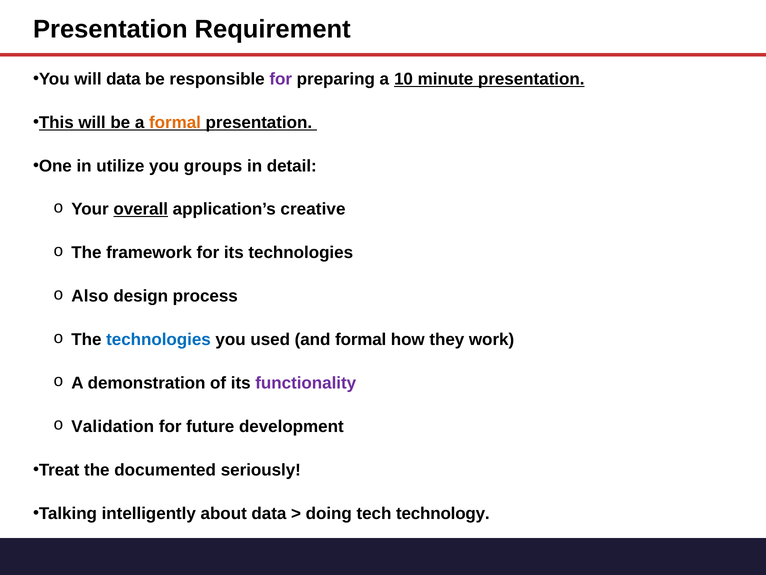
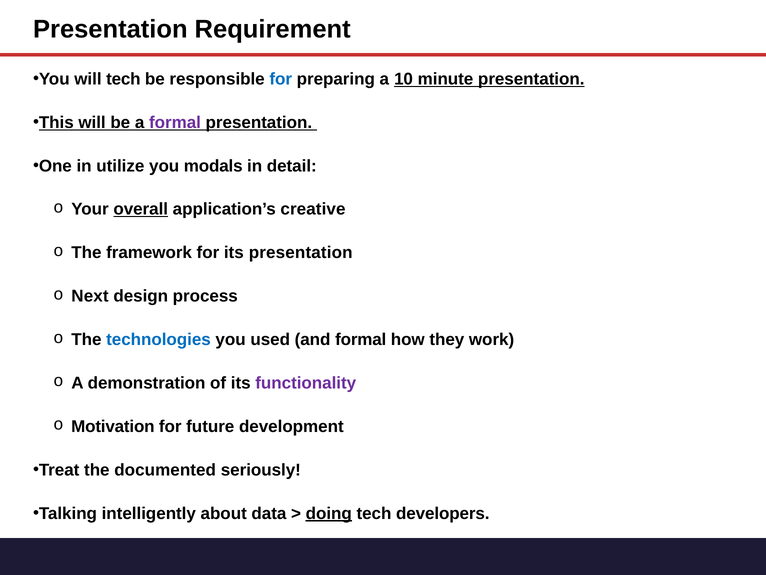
will data: data -> tech
for at (281, 79) colour: purple -> blue
formal at (175, 122) colour: orange -> purple
groups: groups -> modals
its technologies: technologies -> presentation
Also: Also -> Next
Validation: Validation -> Motivation
doing underline: none -> present
technology: technology -> developers
